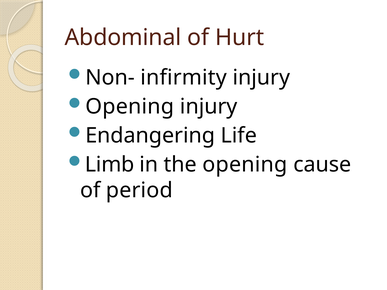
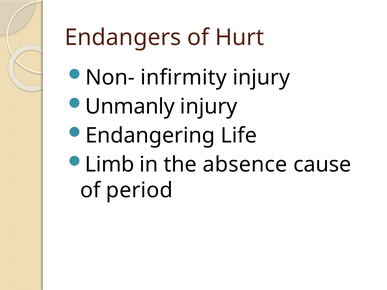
Abdominal: Abdominal -> Endangers
Opening at (130, 107): Opening -> Unmanly
the opening: opening -> absence
